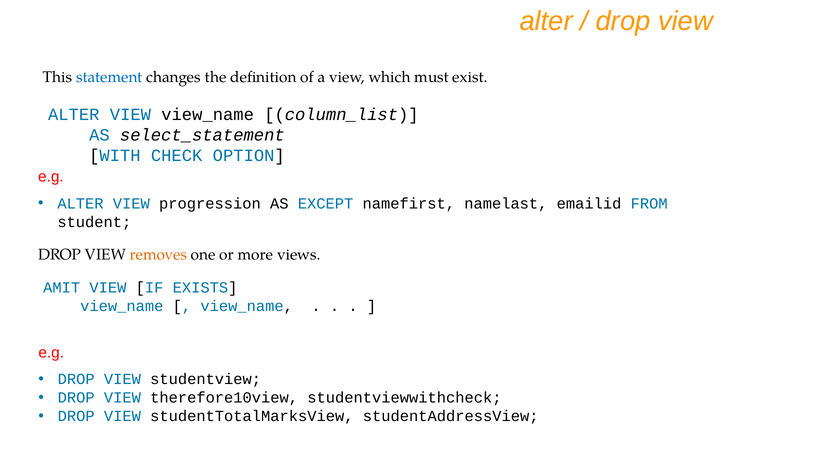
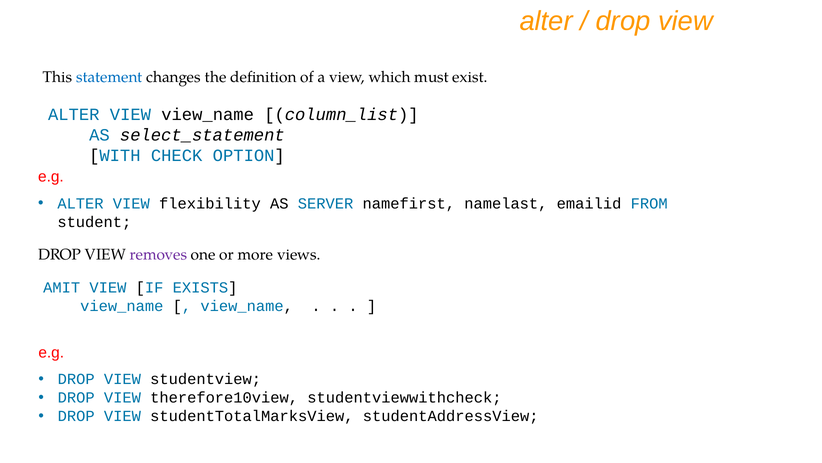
progression: progression -> flexibility
EXCEPT: EXCEPT -> SERVER
removes colour: orange -> purple
